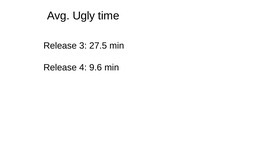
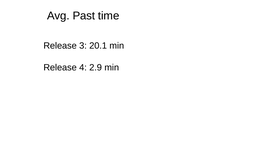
Ugly: Ugly -> Past
27.5: 27.5 -> 20.1
9.6: 9.6 -> 2.9
